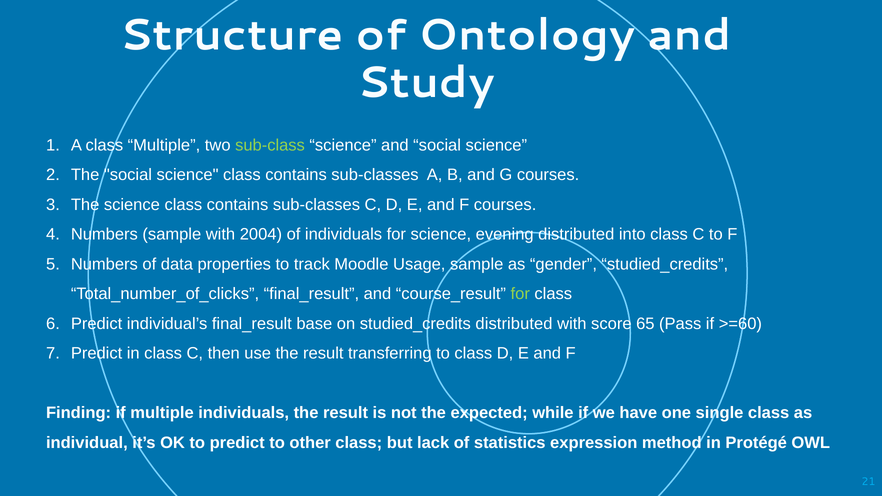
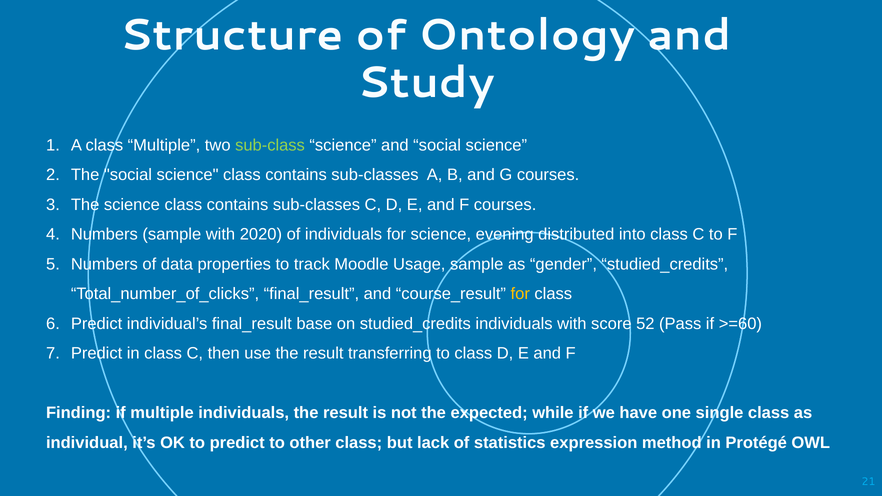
2004: 2004 -> 2020
for at (520, 294) colour: light green -> yellow
studied_credits distributed: distributed -> individuals
65: 65 -> 52
